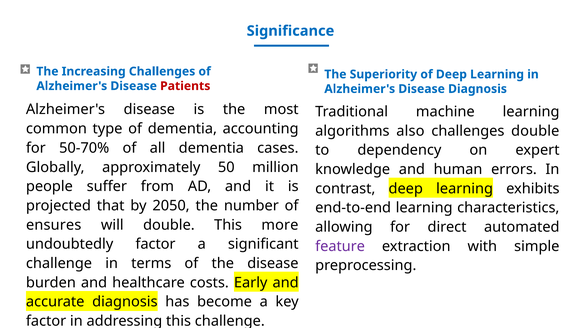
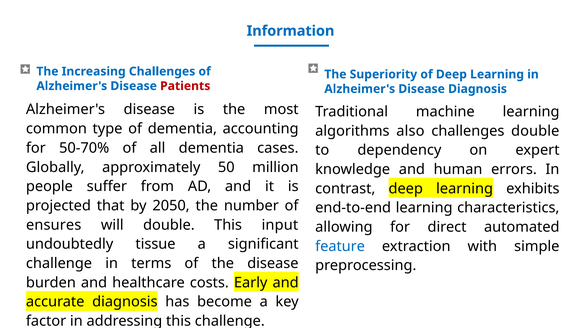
Significance: Significance -> Information
more: more -> input
undoubtedly factor: factor -> tissue
feature colour: purple -> blue
